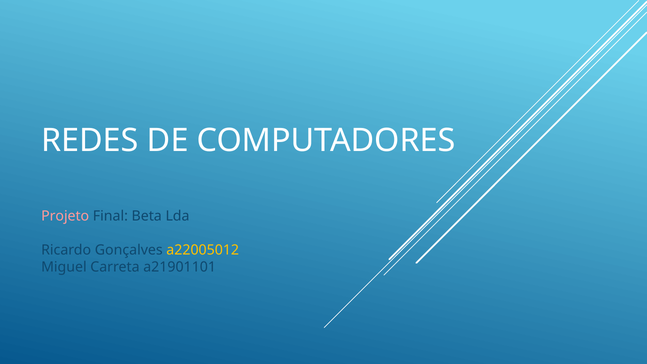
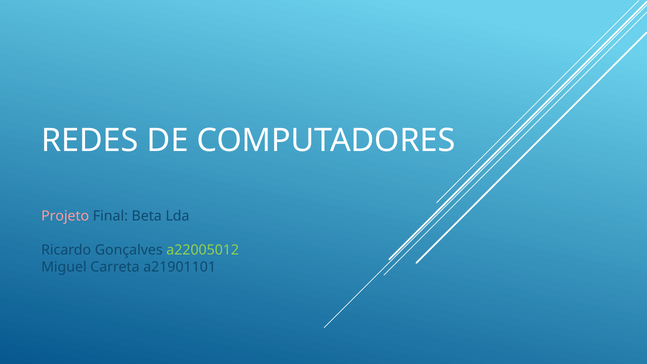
a22005012 colour: yellow -> light green
